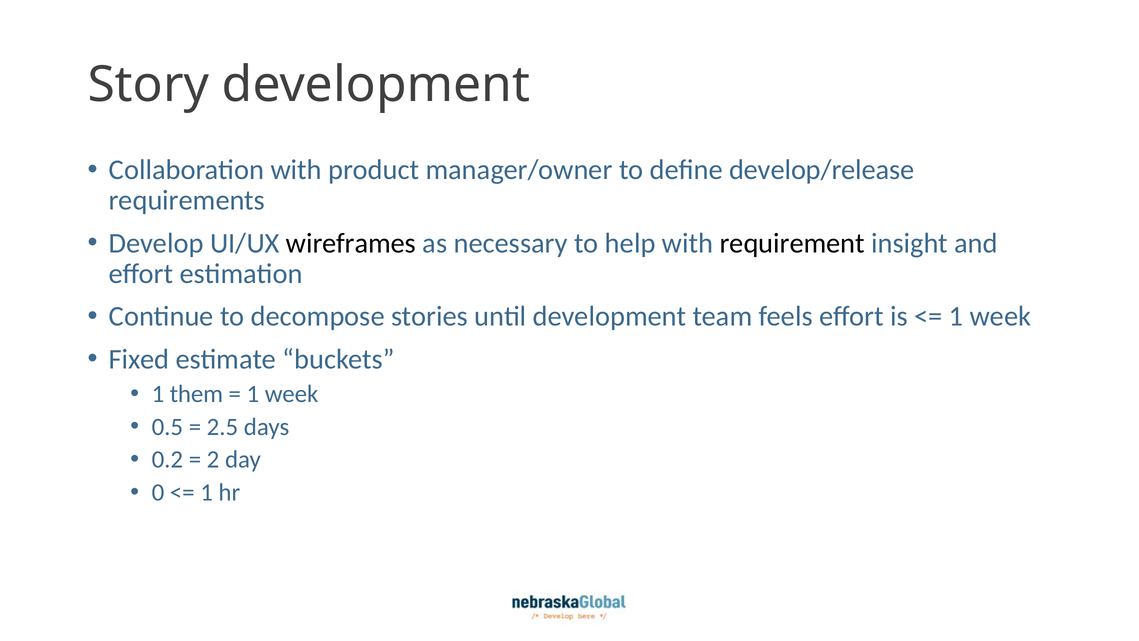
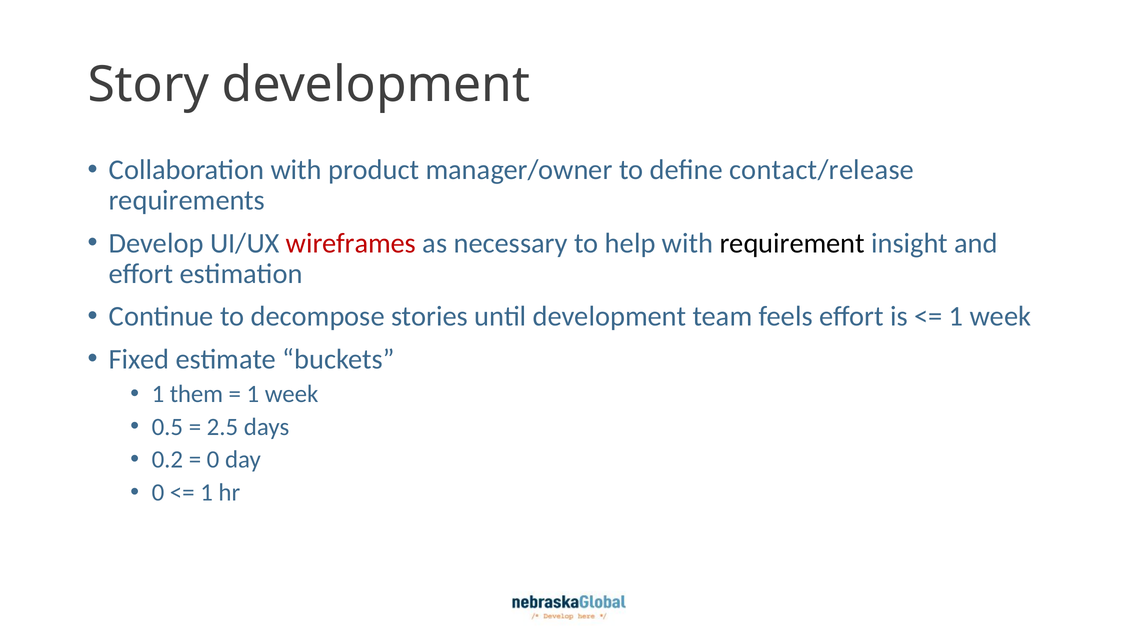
develop/release: develop/release -> contact/release
wireframes colour: black -> red
2 at (213, 459): 2 -> 0
